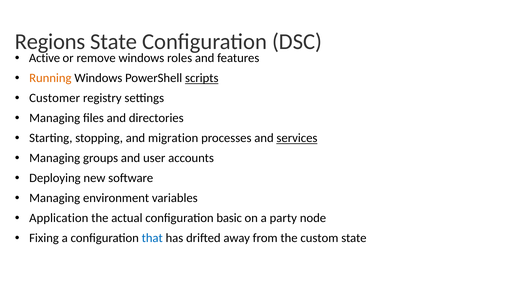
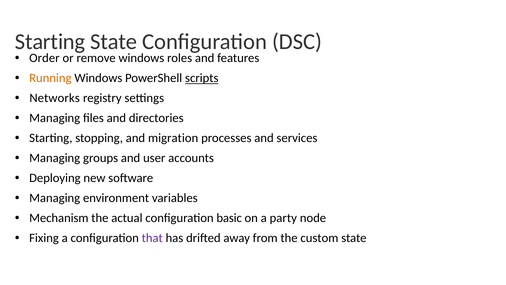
Regions at (50, 42): Regions -> Starting
Active: Active -> Order
Customer: Customer -> Networks
services underline: present -> none
Application: Application -> Mechanism
that colour: blue -> purple
